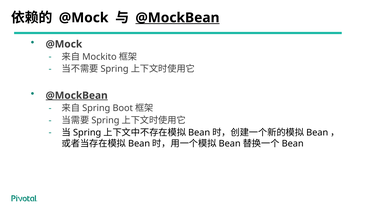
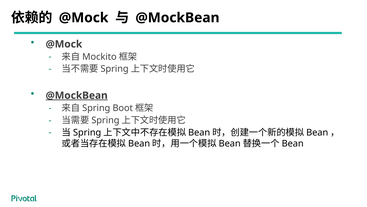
@MockBean at (177, 18) underline: present -> none
